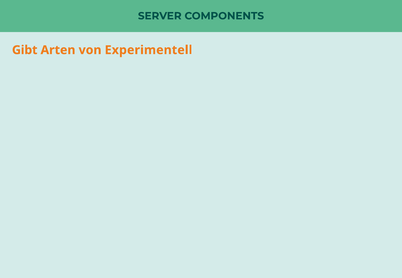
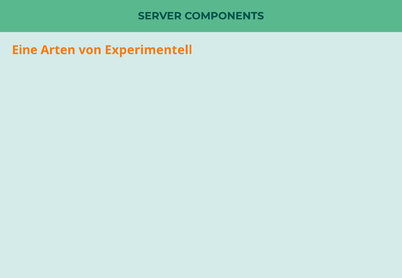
Gibt: Gibt -> Eine
